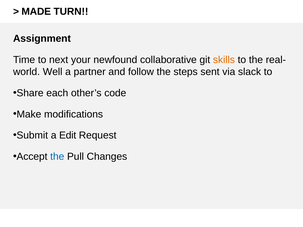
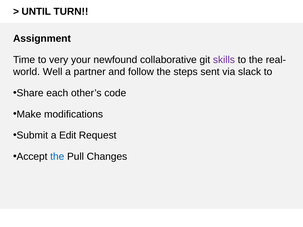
MADE: MADE -> UNTIL
next: next -> very
skills colour: orange -> purple
